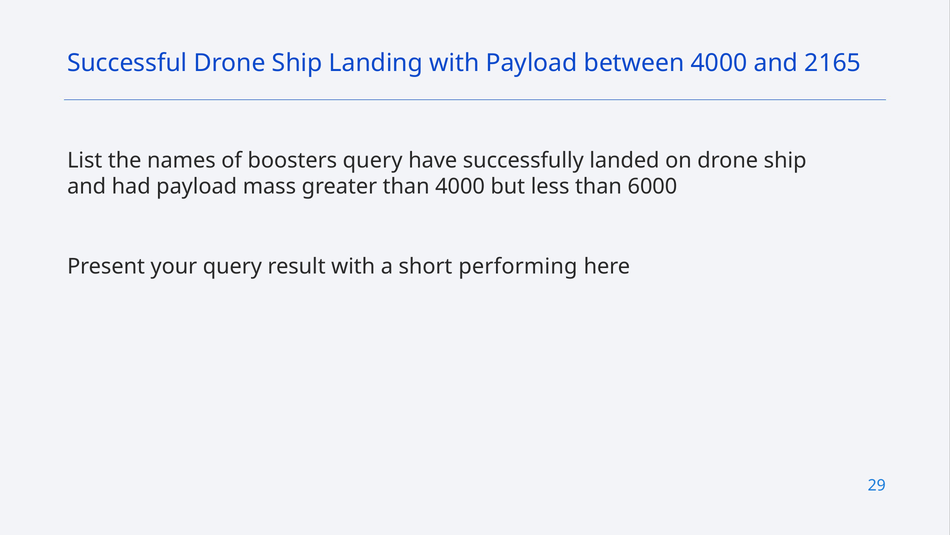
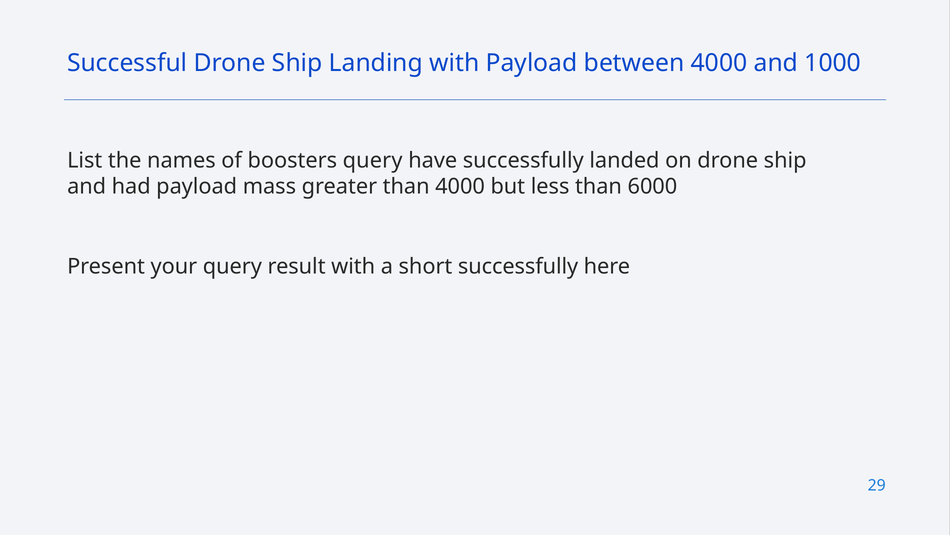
2165: 2165 -> 1000
short performing: performing -> successfully
